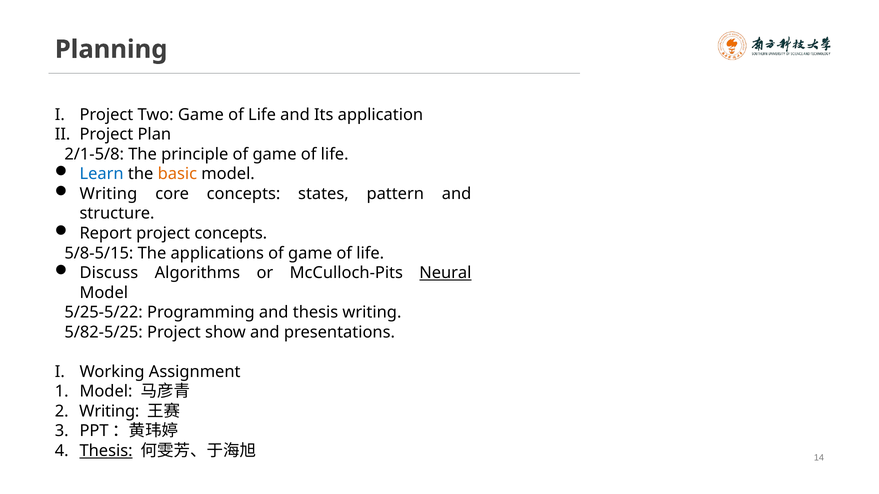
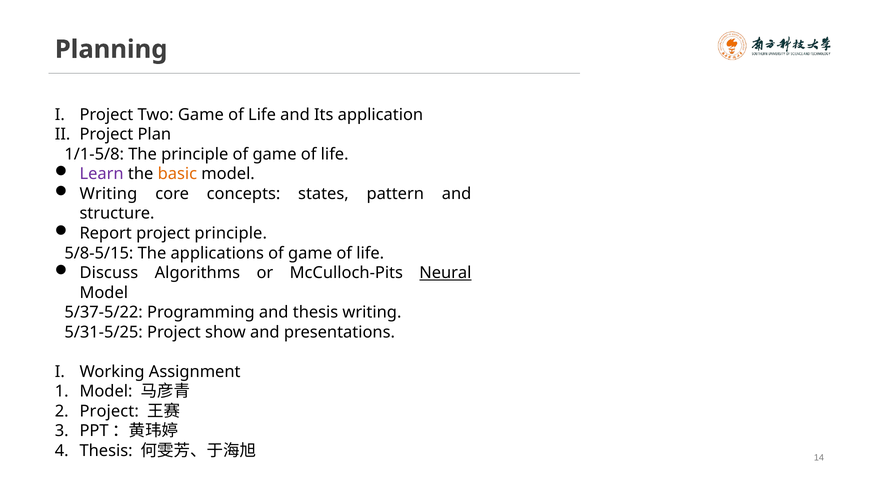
2/1-5/8: 2/1-5/8 -> 1/1-5/8
Learn colour: blue -> purple
project concepts: concepts -> principle
5/25-5/22: 5/25-5/22 -> 5/37-5/22
5/82-5/25: 5/82-5/25 -> 5/31-5/25
Writing at (109, 412): Writing -> Project
Thesis at (106, 451) underline: present -> none
